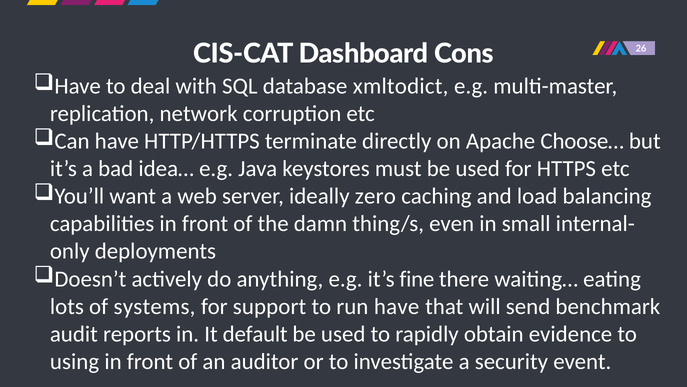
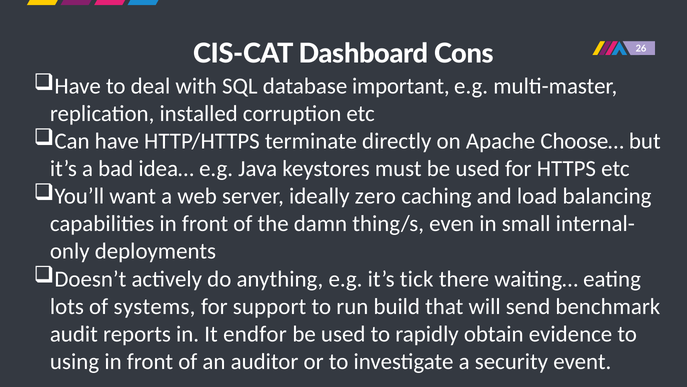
xmltodict: xmltodict -> important
network: network -> installed
fine: fine -> tick
run have: have -> build
default: default -> endfor
